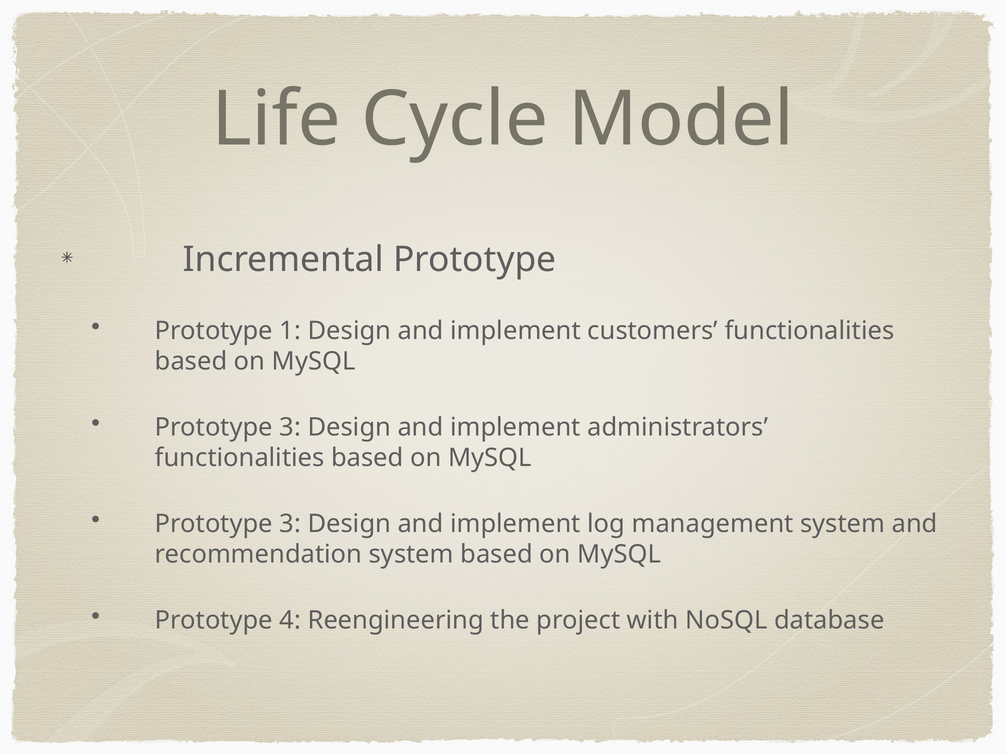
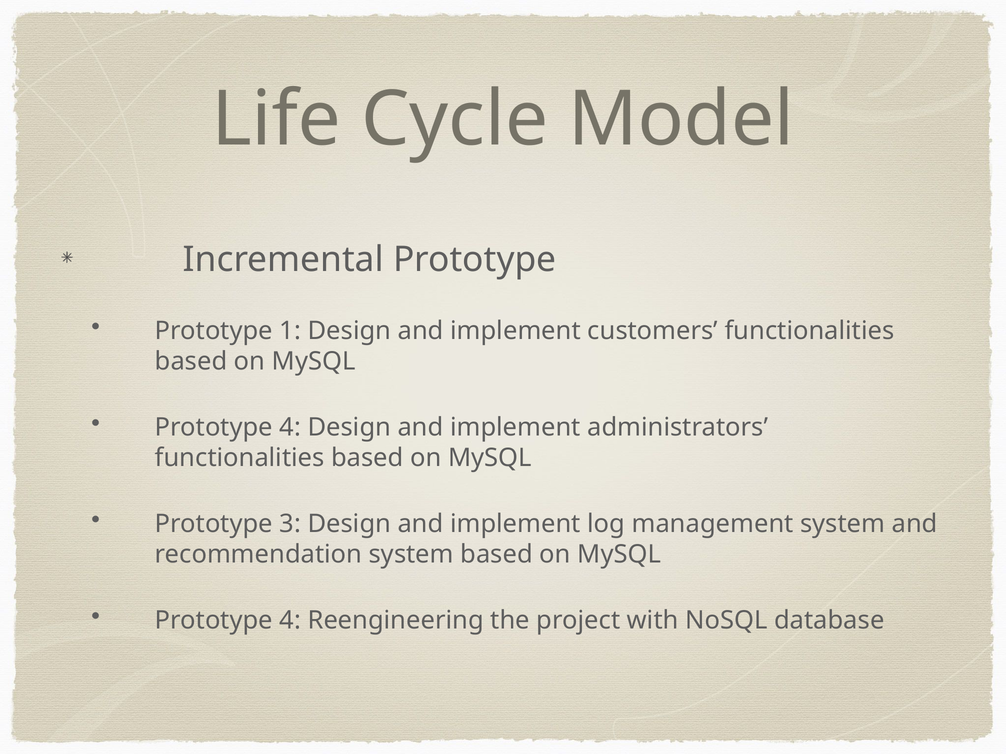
3 at (290, 428): 3 -> 4
